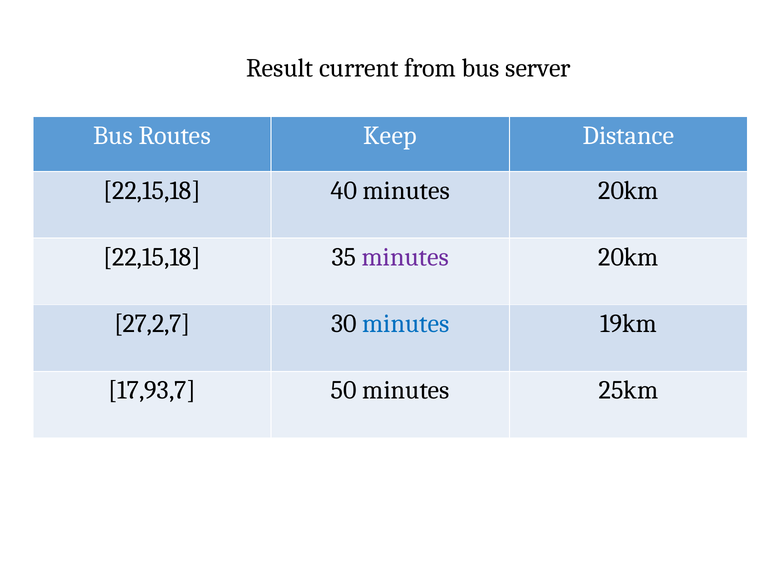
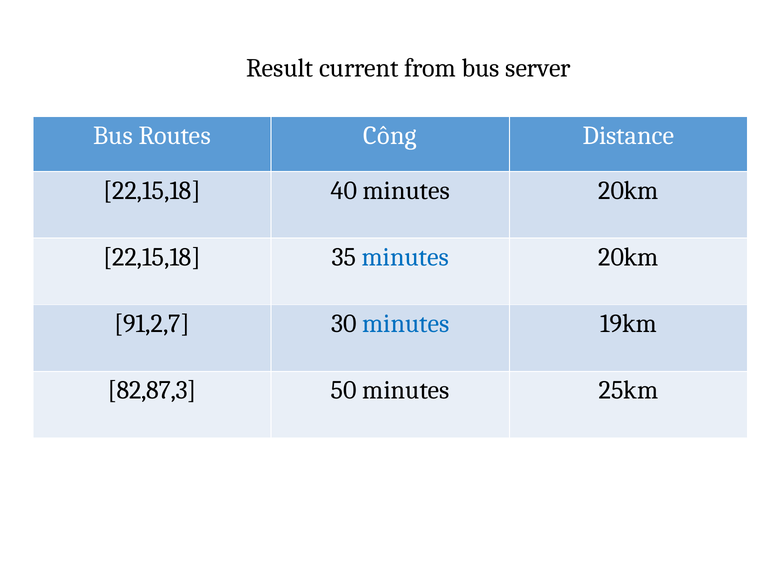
Keep: Keep -> Công
minutes at (405, 257) colour: purple -> blue
27,2,7: 27,2,7 -> 91,2,7
17,93,7: 17,93,7 -> 82,87,3
